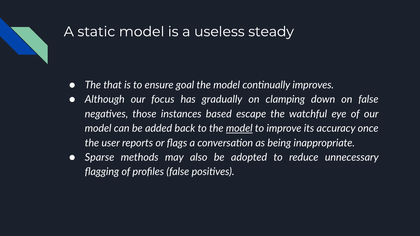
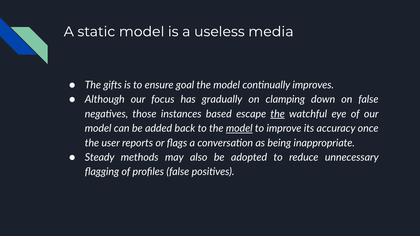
steady: steady -> media
that: that -> gifts
the at (278, 114) underline: none -> present
Sparse: Sparse -> Steady
